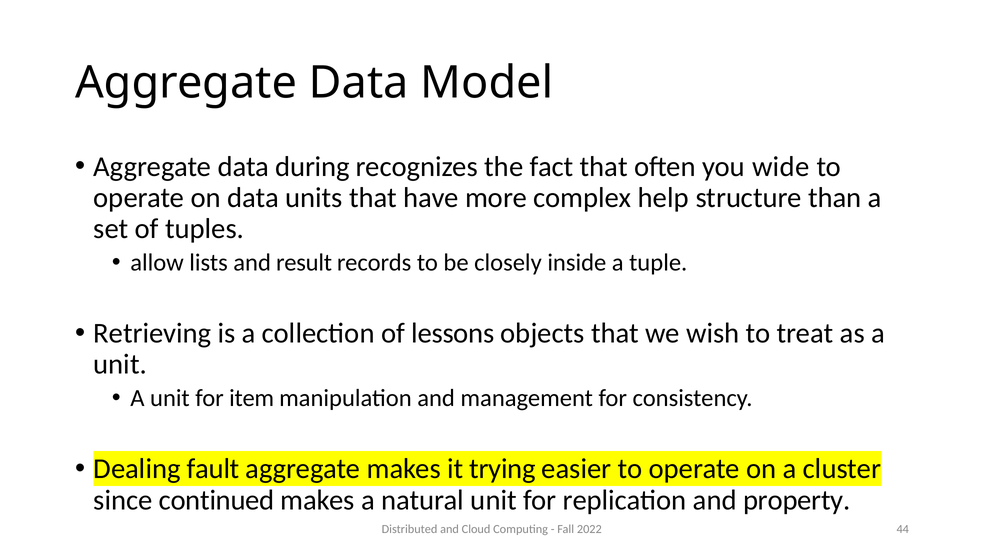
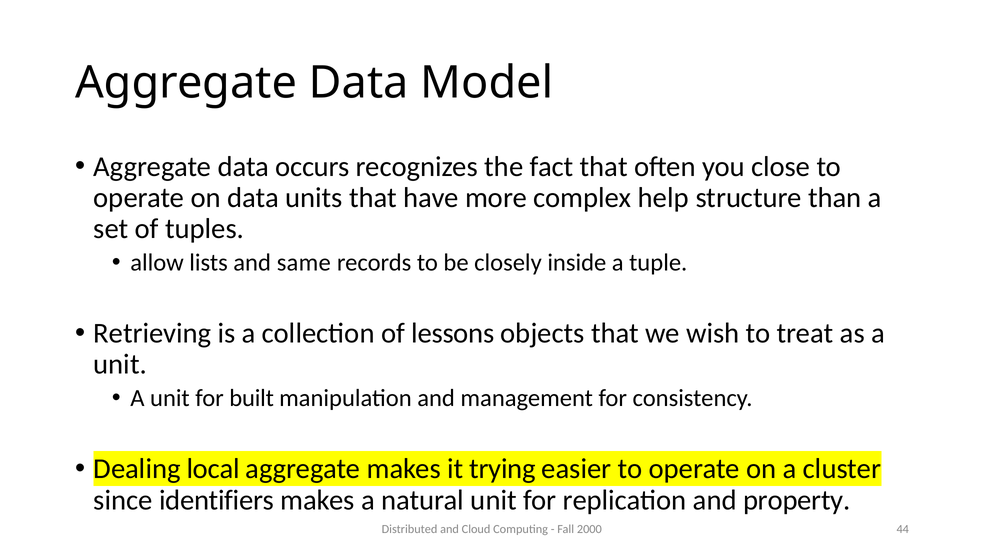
during: during -> occurs
wide: wide -> close
result: result -> same
item: item -> built
fault: fault -> local
continued: continued -> identifiers
2022: 2022 -> 2000
